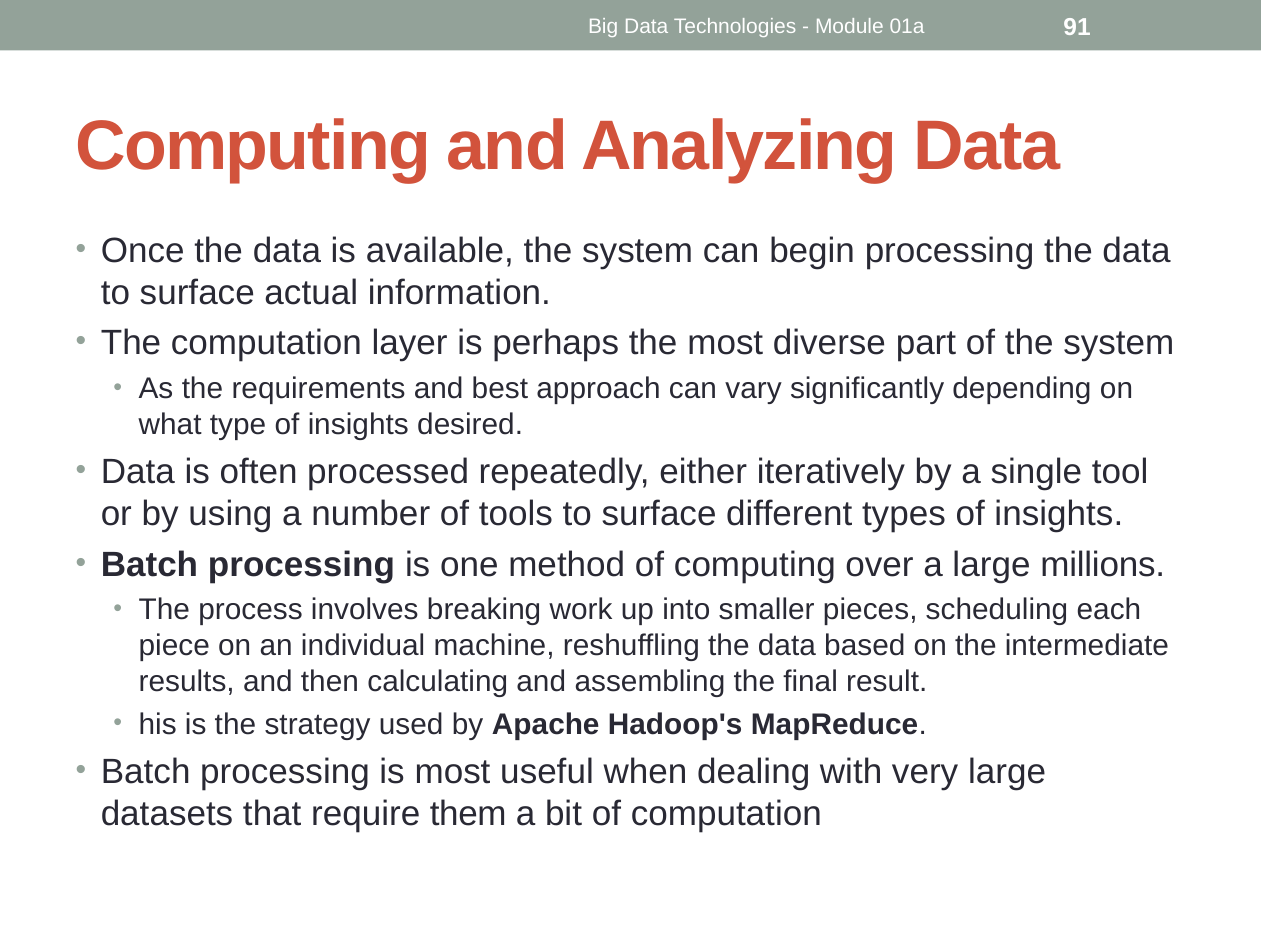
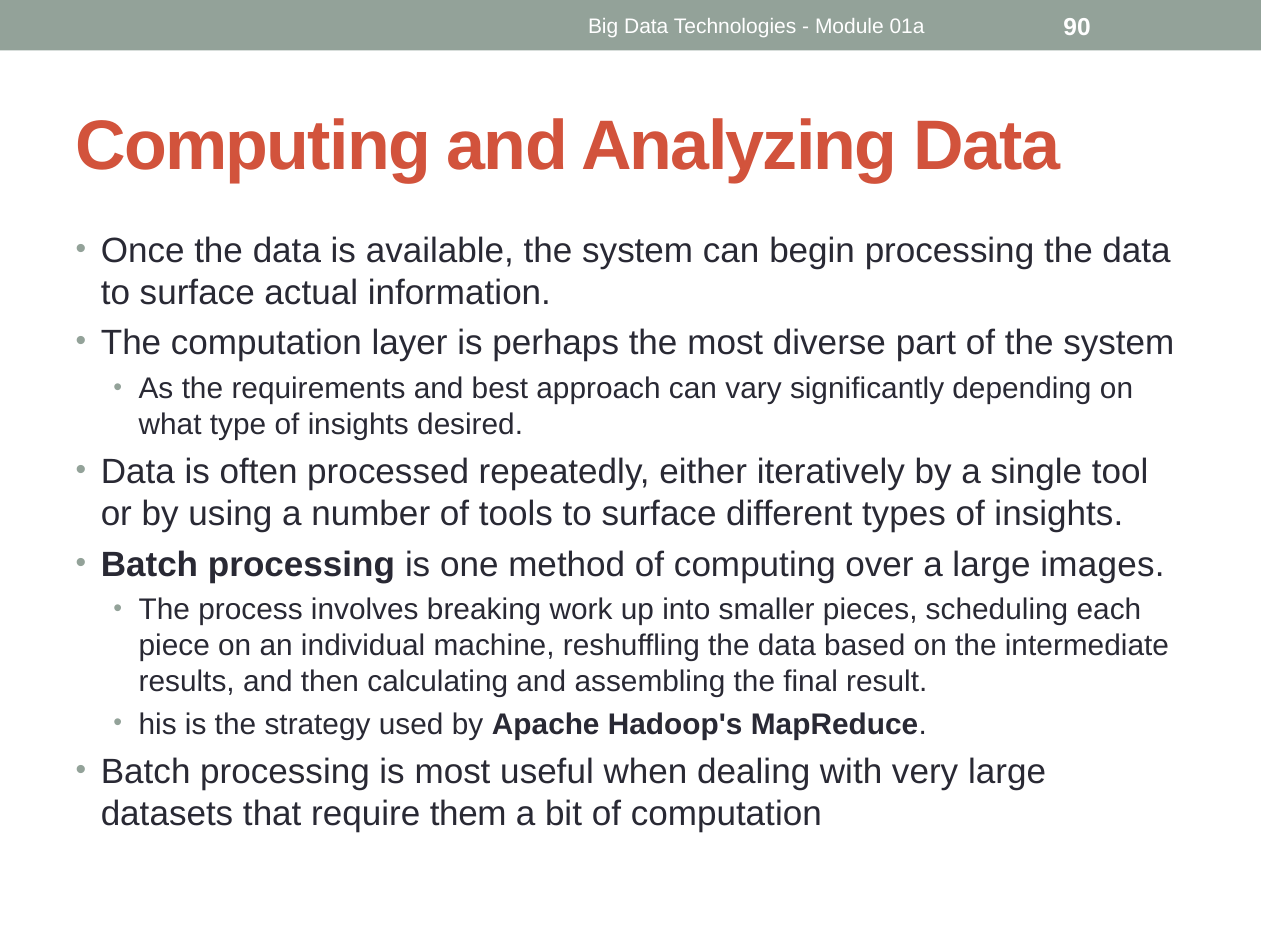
91: 91 -> 90
millions: millions -> images
